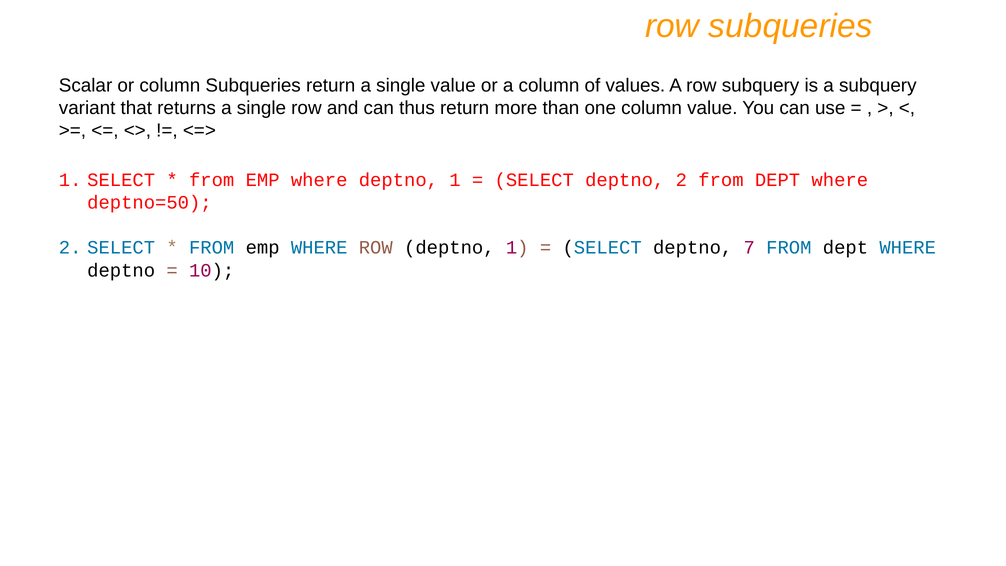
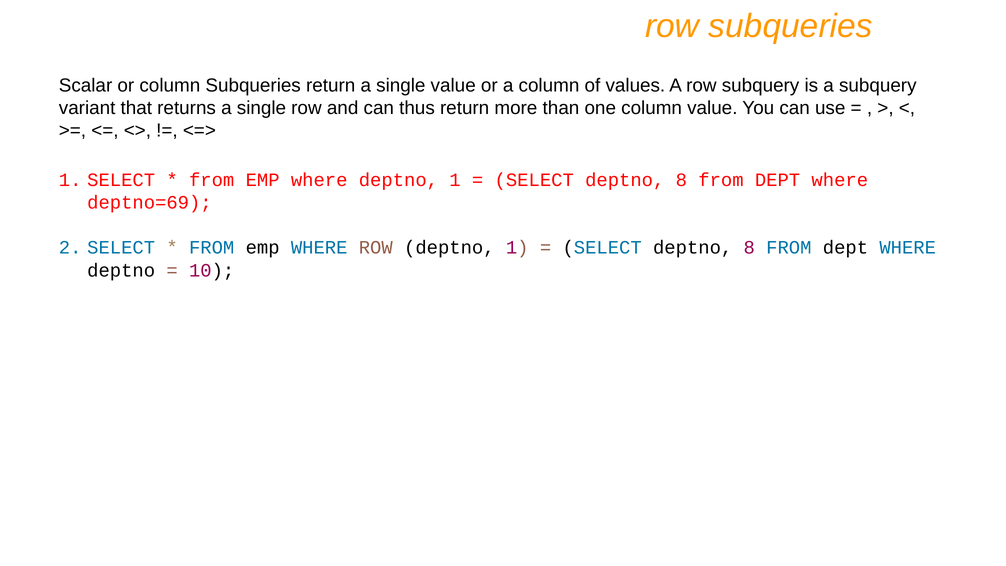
2 at (681, 180): 2 -> 8
deptno=50: deptno=50 -> deptno=69
7 at (749, 248): 7 -> 8
